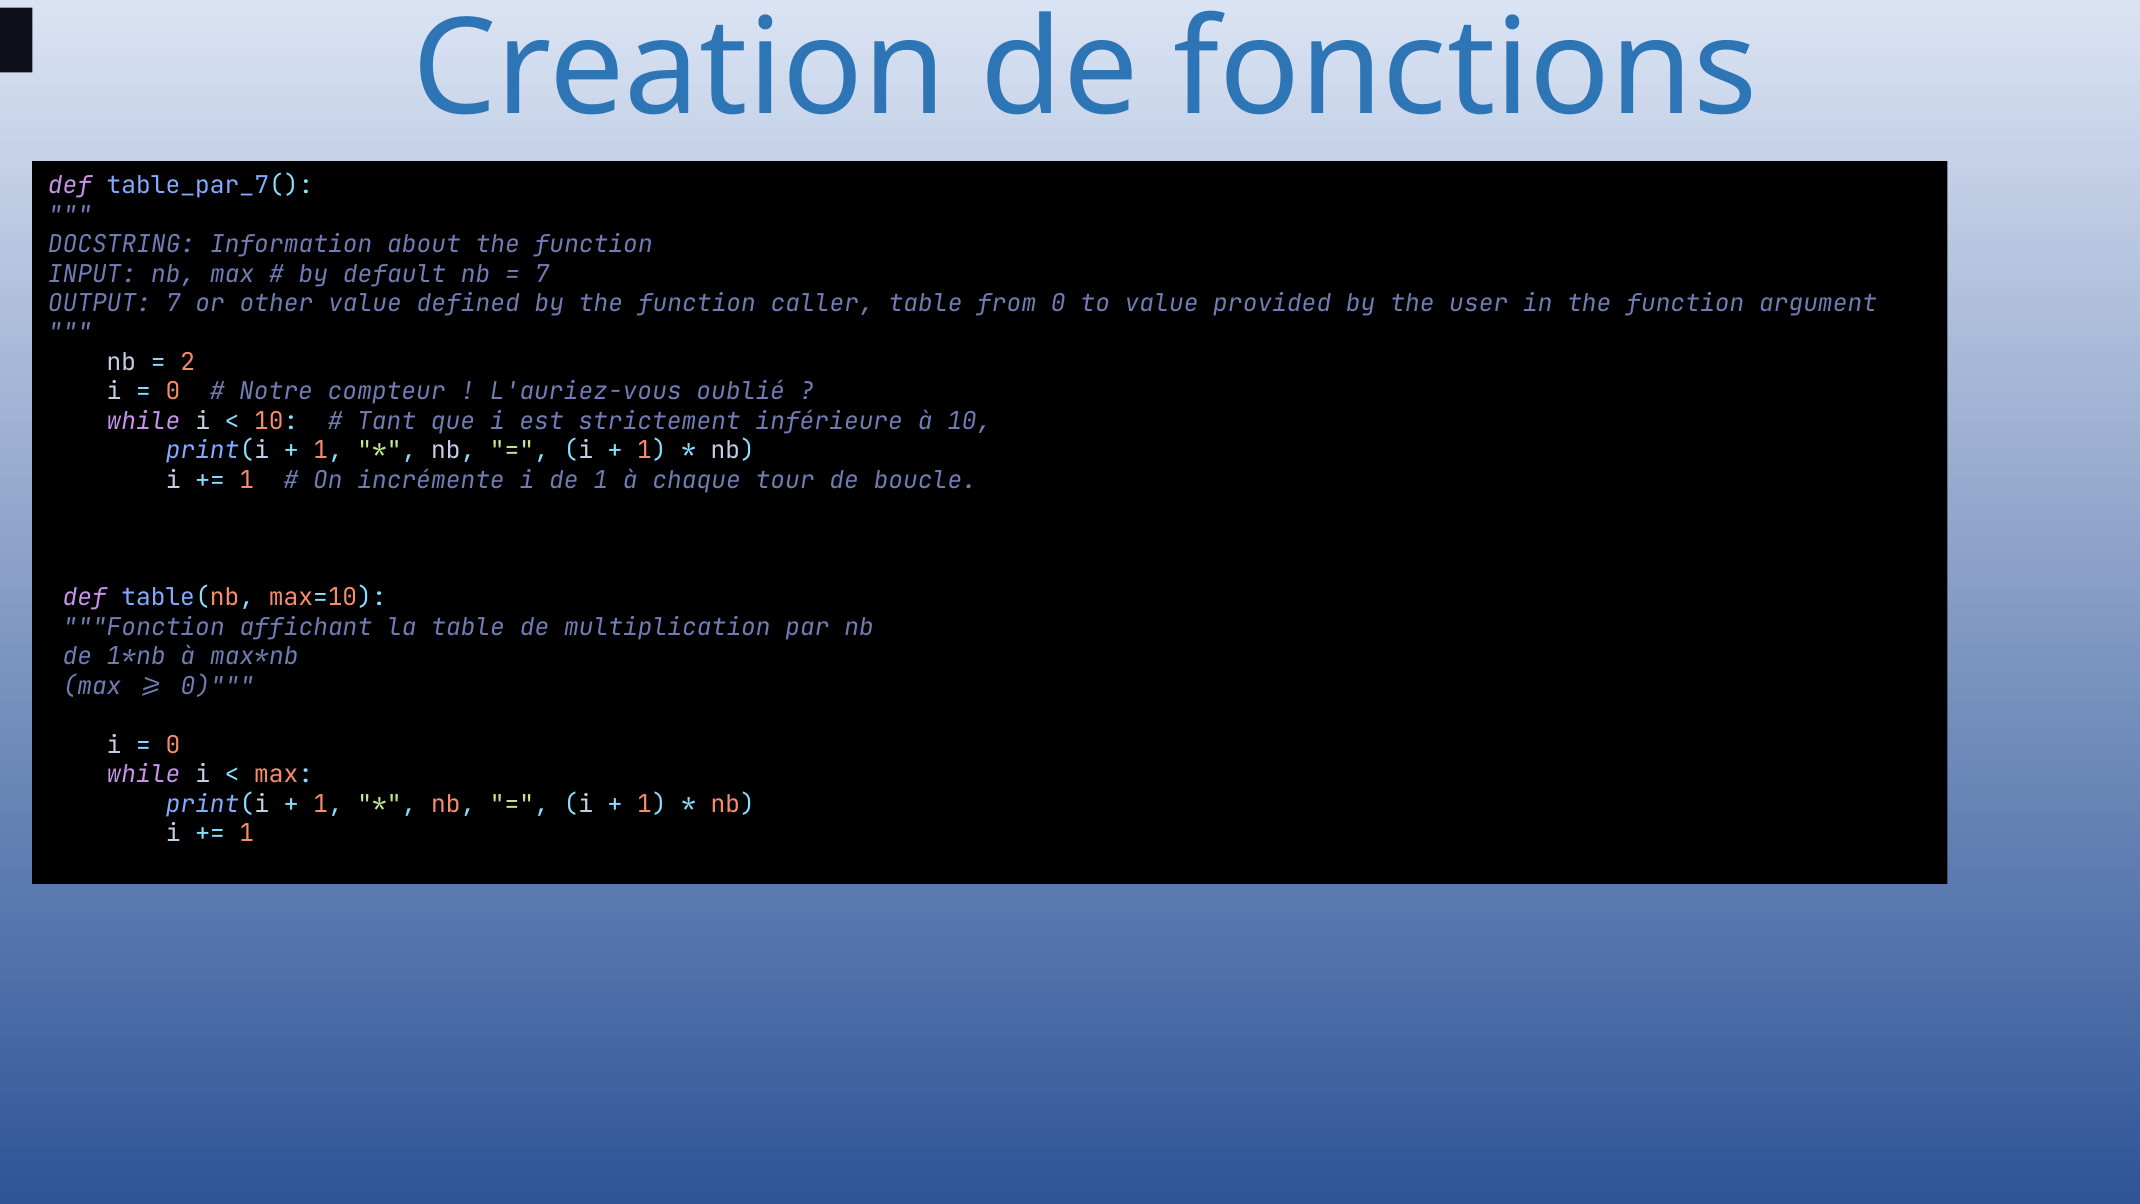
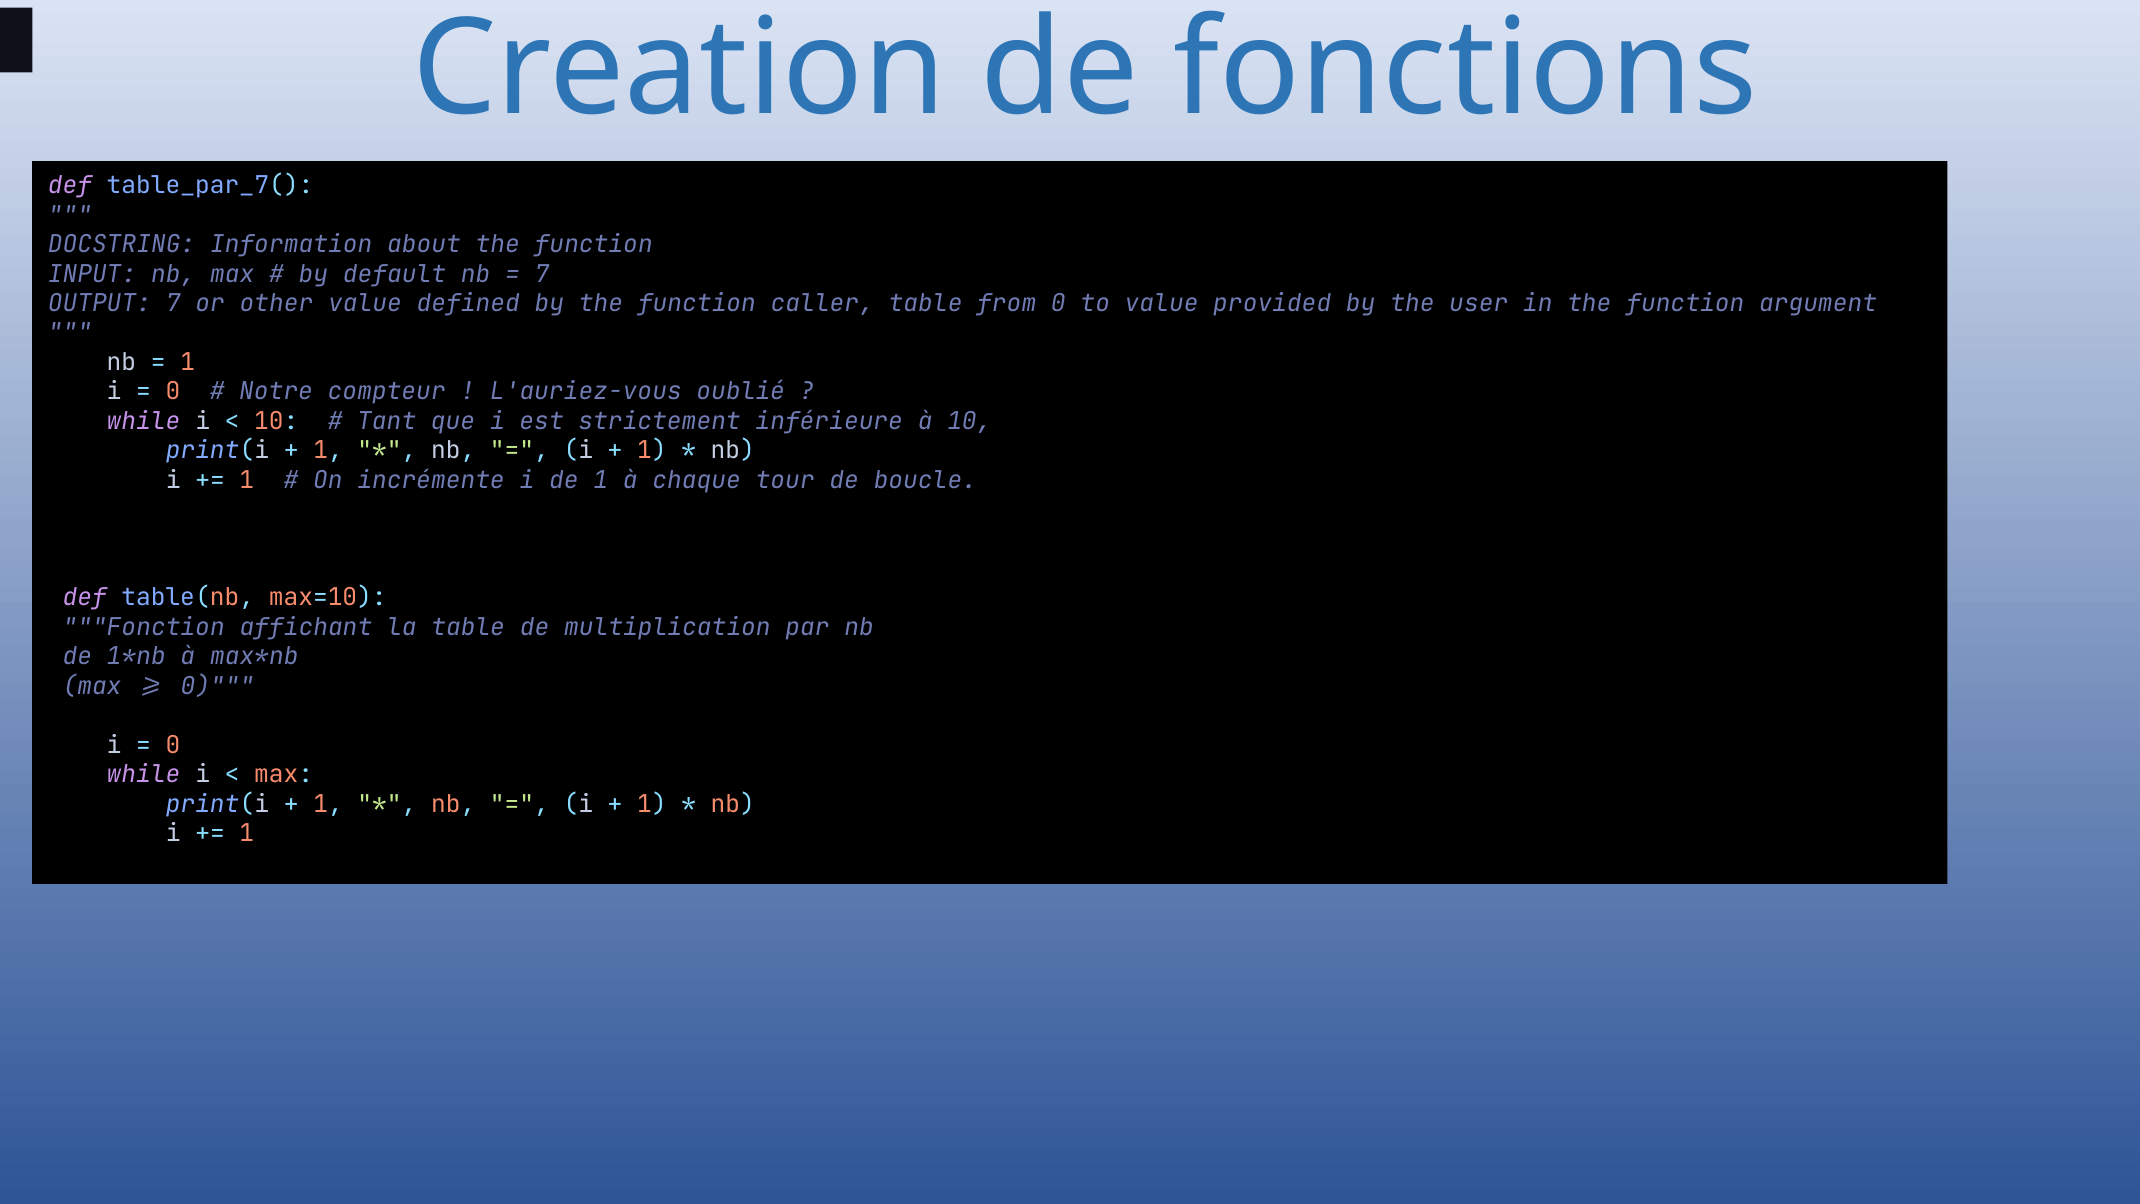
2 at (188, 362): 2 -> 1
